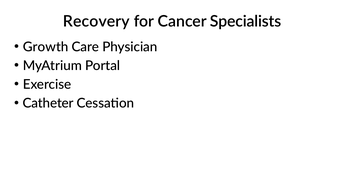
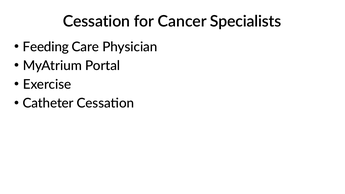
Recovery at (96, 21): Recovery -> Cessation
Growth: Growth -> Feeding
